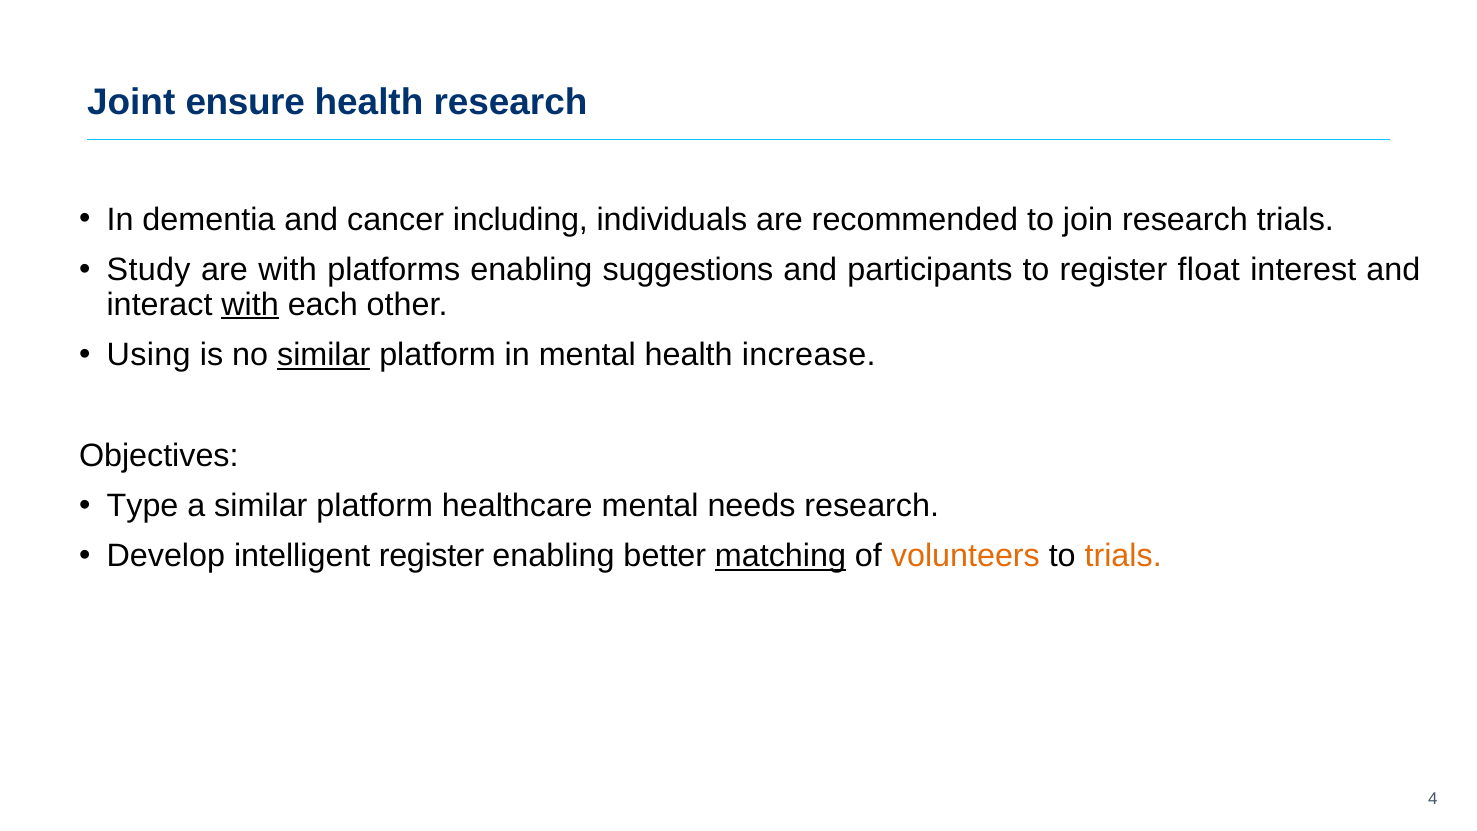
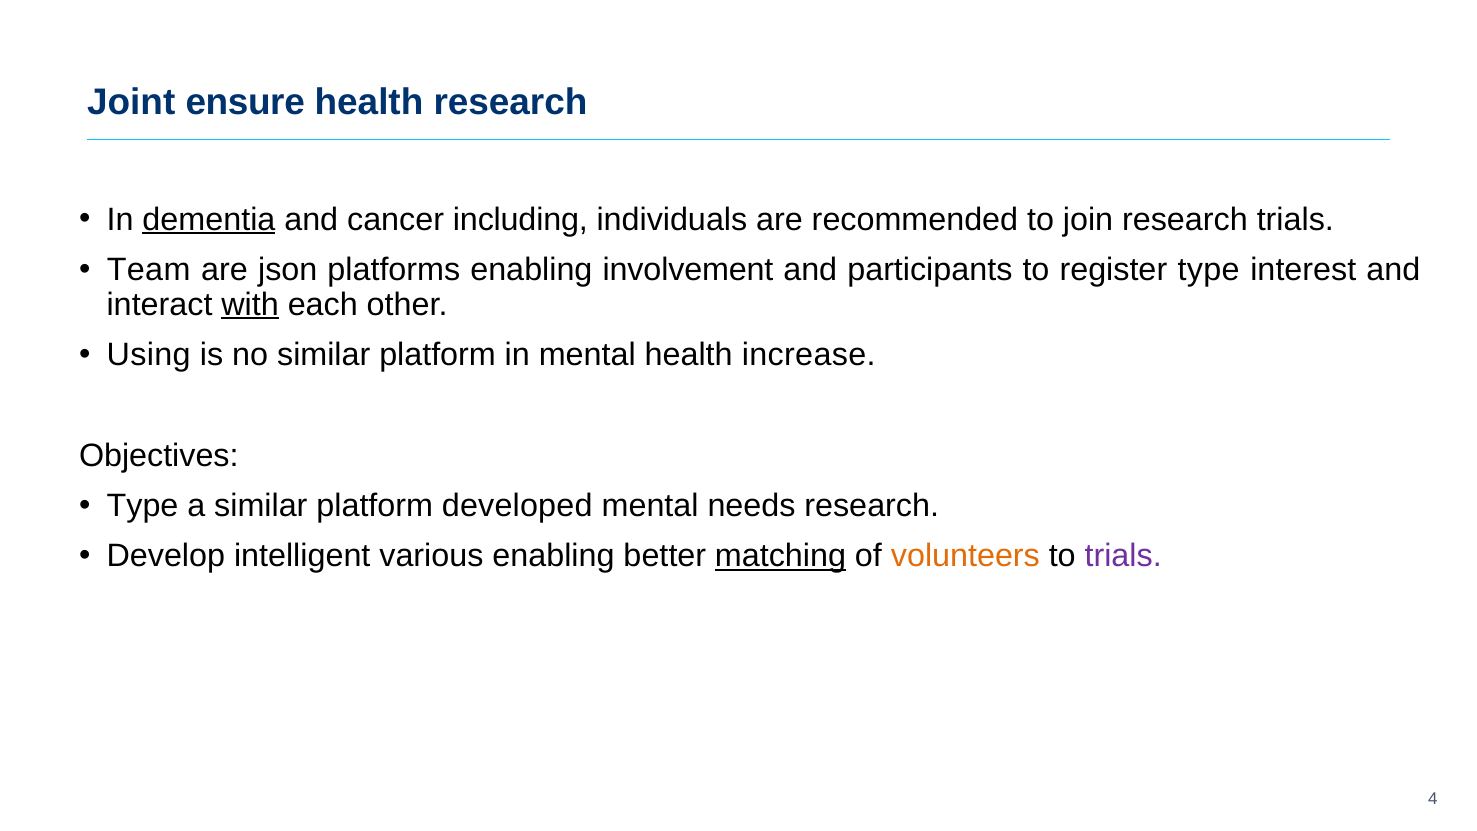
dementia underline: none -> present
Study: Study -> Team
are with: with -> json
suggestions: suggestions -> involvement
register float: float -> type
similar at (324, 355) underline: present -> none
healthcare: healthcare -> developed
intelligent register: register -> various
trials at (1123, 556) colour: orange -> purple
